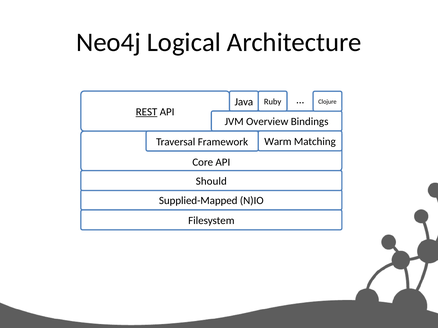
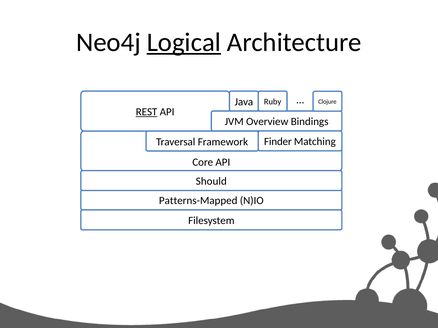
Logical underline: none -> present
Warm: Warm -> Finder
Supplied-Mapped: Supplied-Mapped -> Patterns-Mapped
